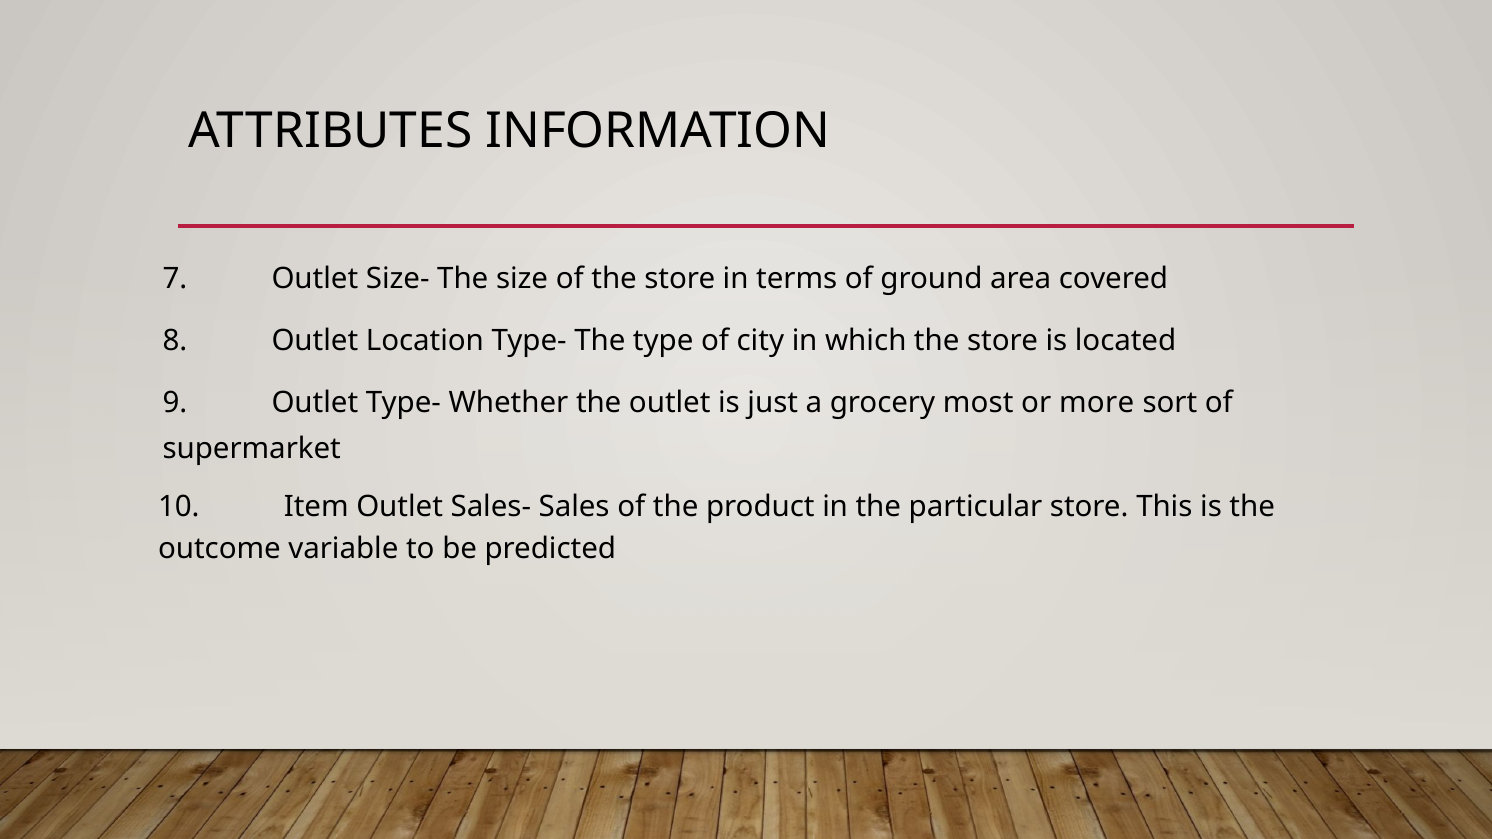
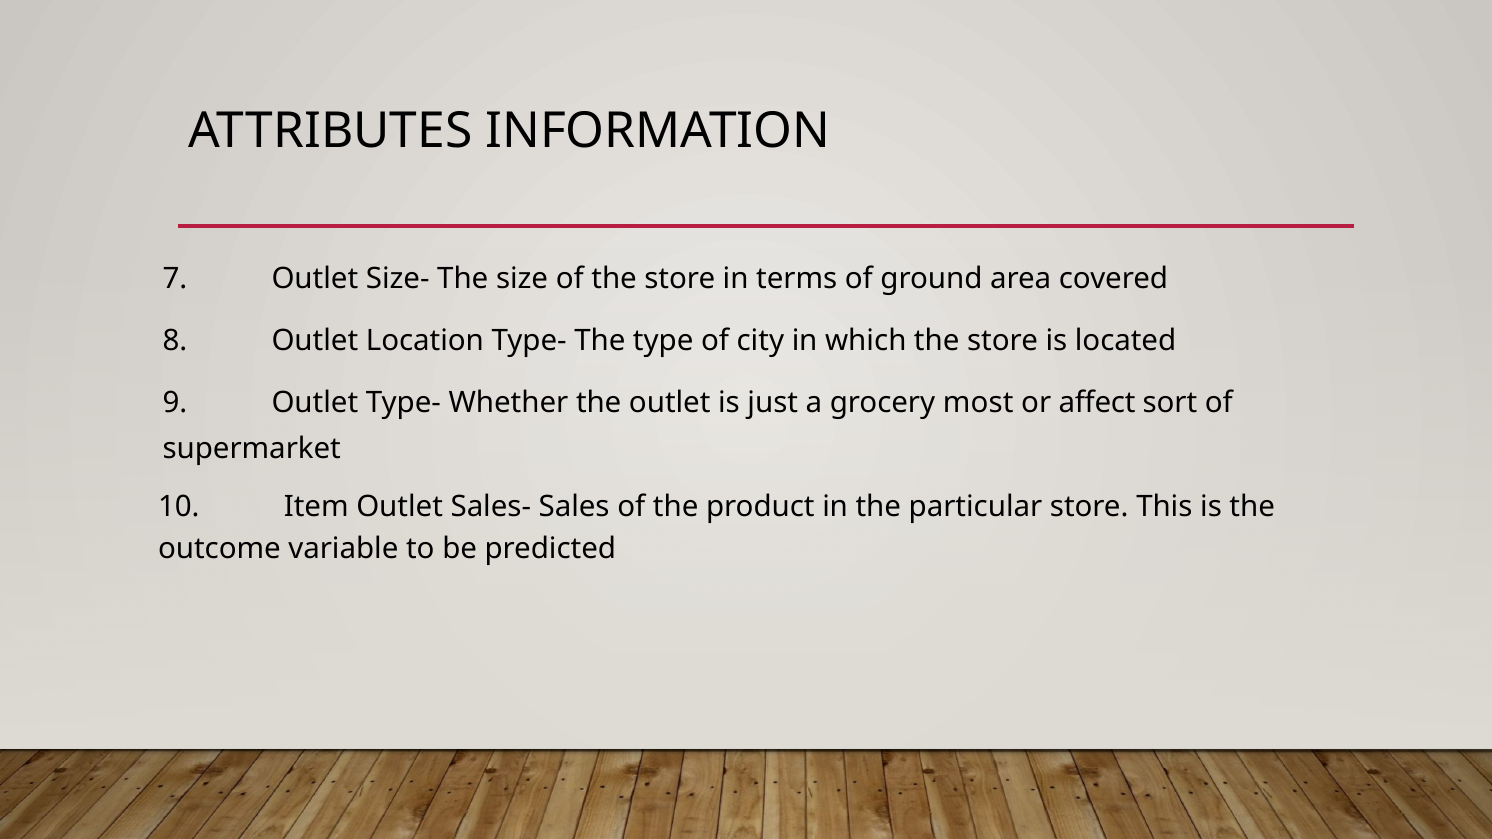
more: more -> affect
